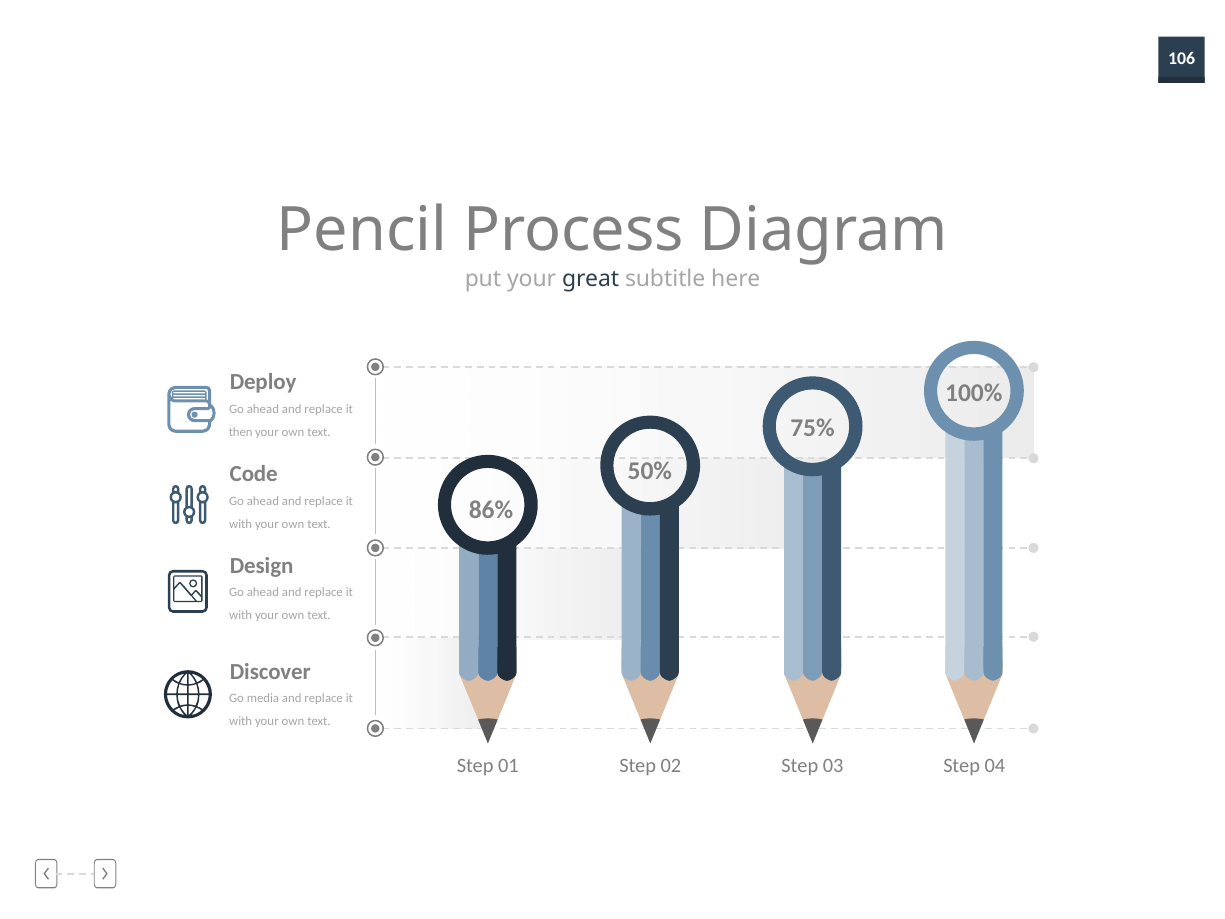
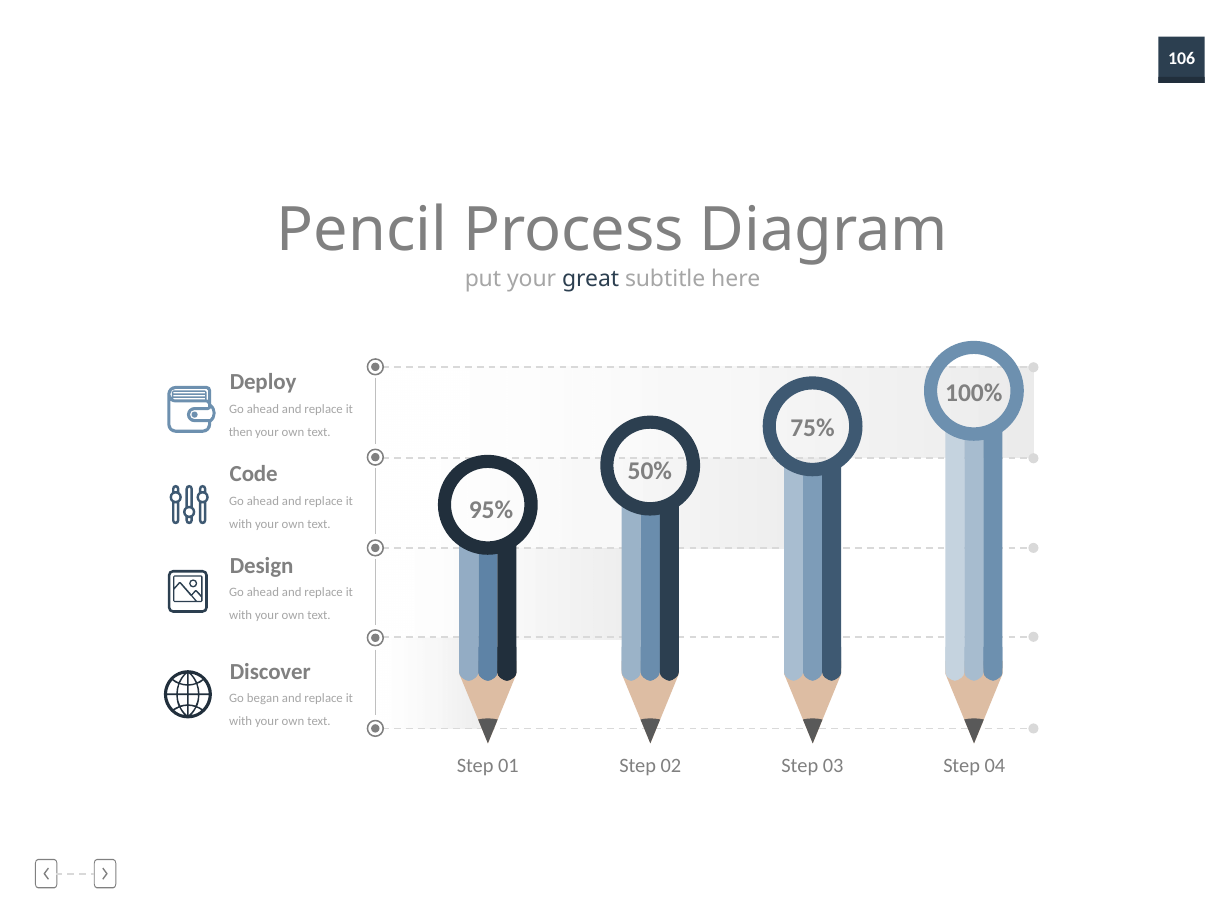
86%: 86% -> 95%
media: media -> began
